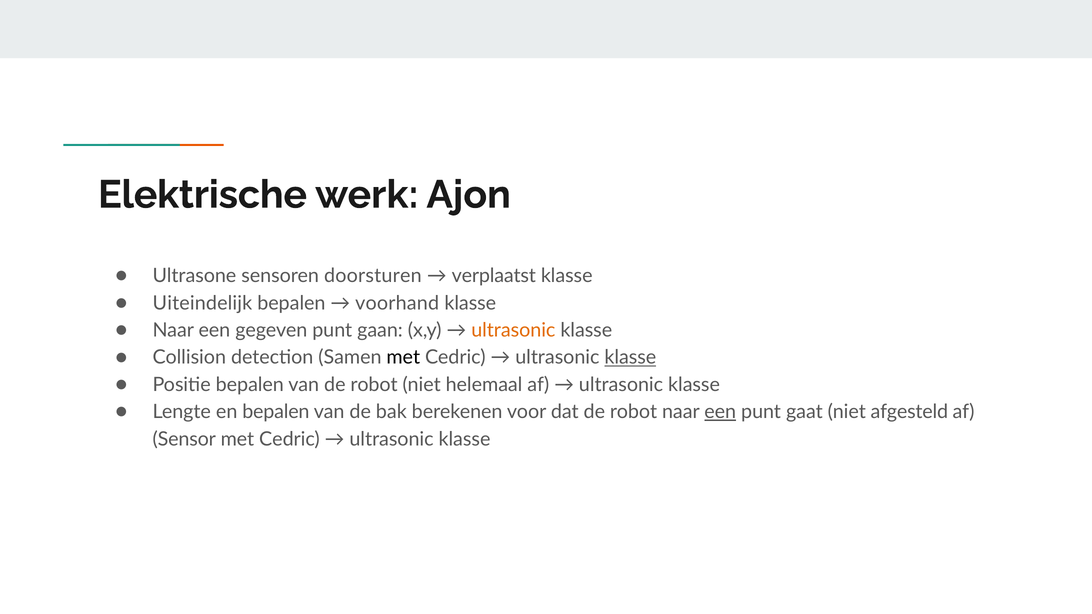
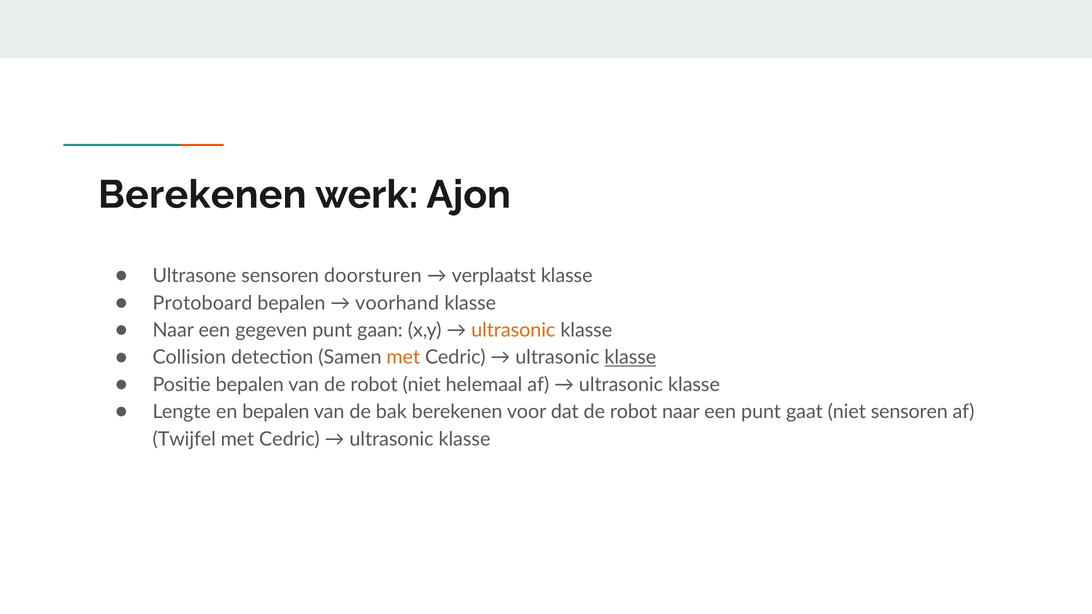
Elektrische at (203, 195): Elektrische -> Berekenen
Uiteindelijk: Uiteindelijk -> Protoboard
met at (403, 358) colour: black -> orange
een at (720, 412) underline: present -> none
niet afgesteld: afgesteld -> sensoren
Sensor: Sensor -> Twijfel
